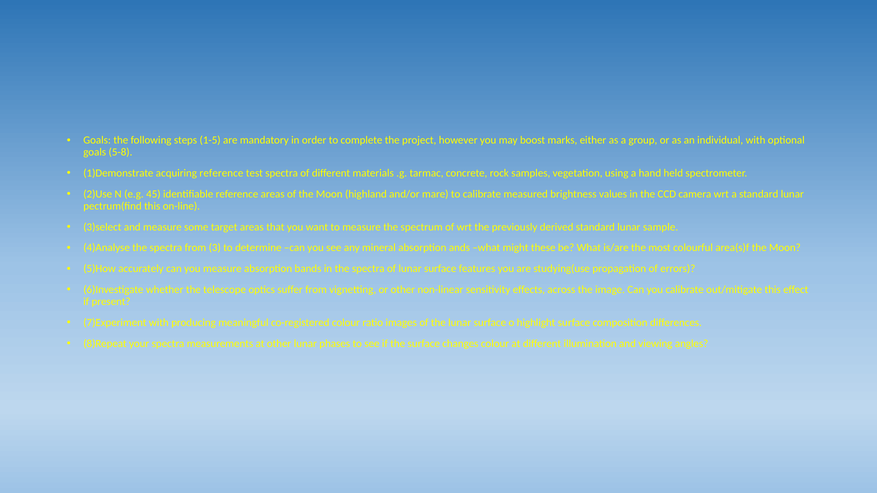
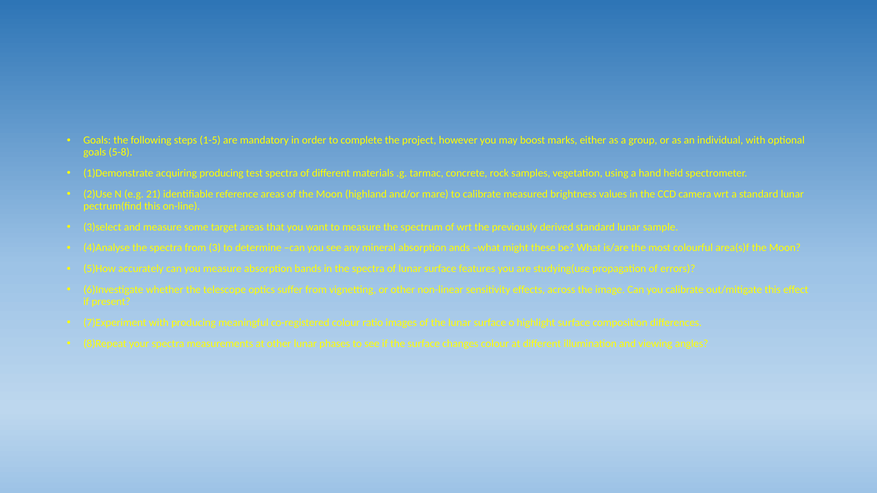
acquiring reference: reference -> producing
45: 45 -> 21
